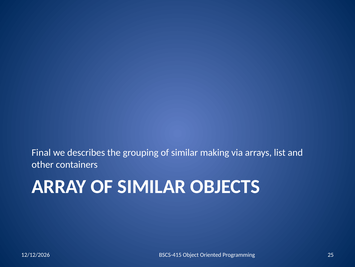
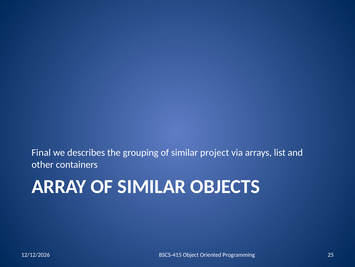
making: making -> project
